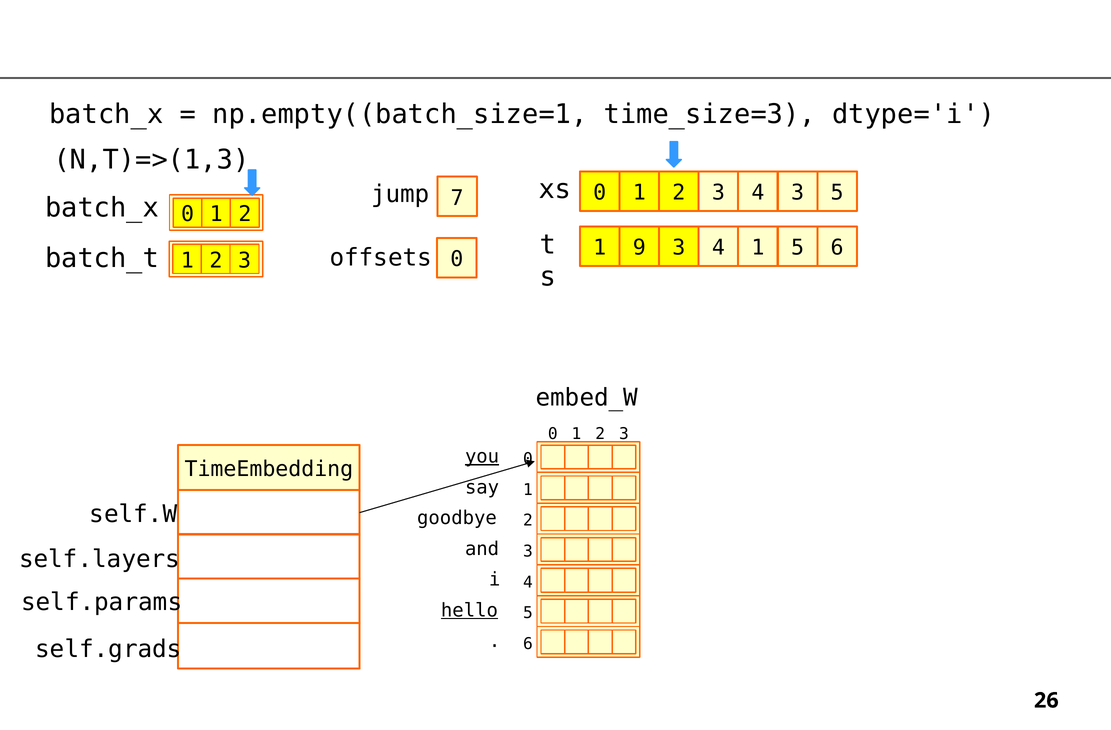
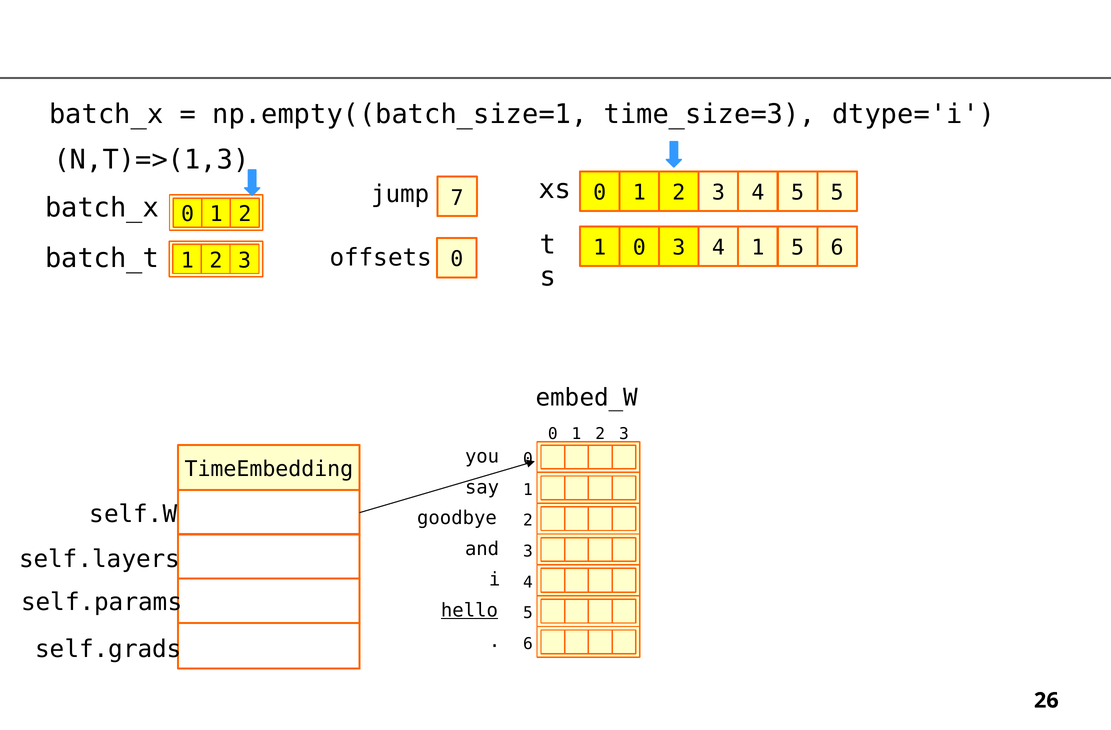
3 at (798, 193): 3 -> 5
1 9: 9 -> 0
you underline: present -> none
